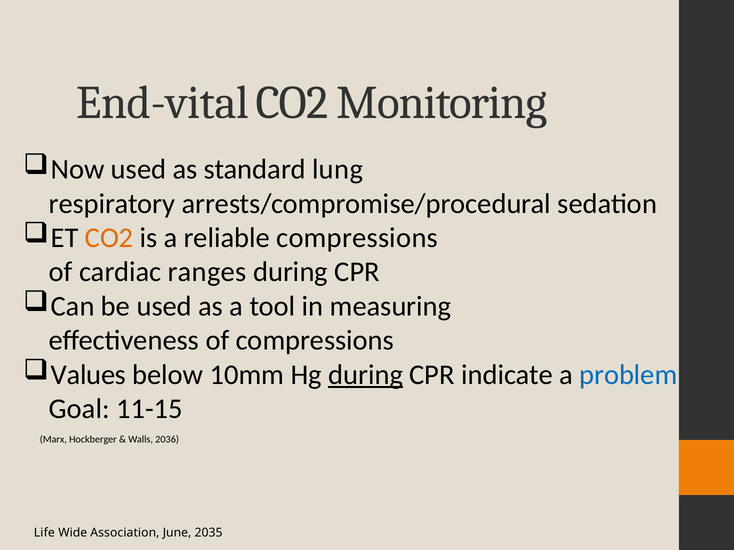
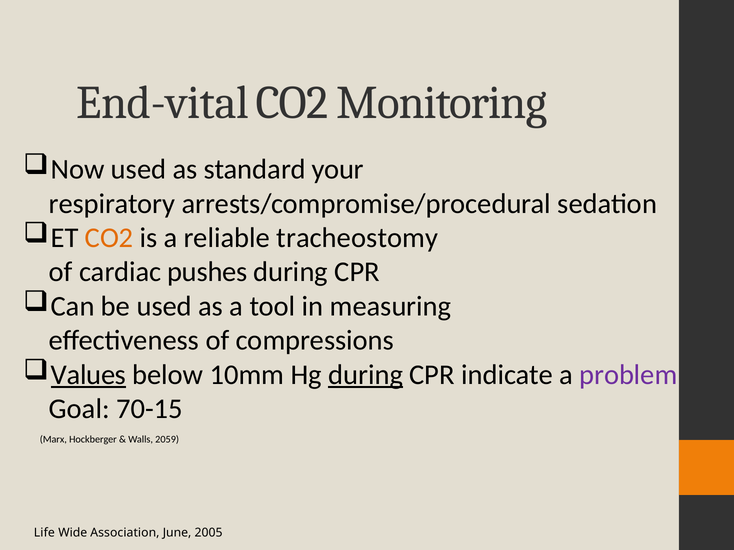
lung: lung -> your
reliable compressions: compressions -> tracheostomy
ranges: ranges -> pushes
Values underline: none -> present
problem colour: blue -> purple
11-15: 11-15 -> 70-15
2036: 2036 -> 2059
2035: 2035 -> 2005
